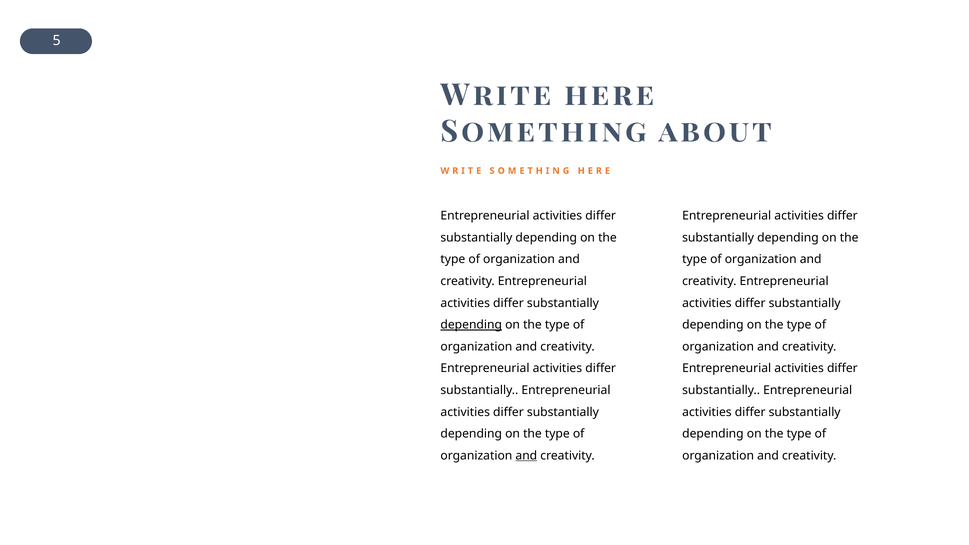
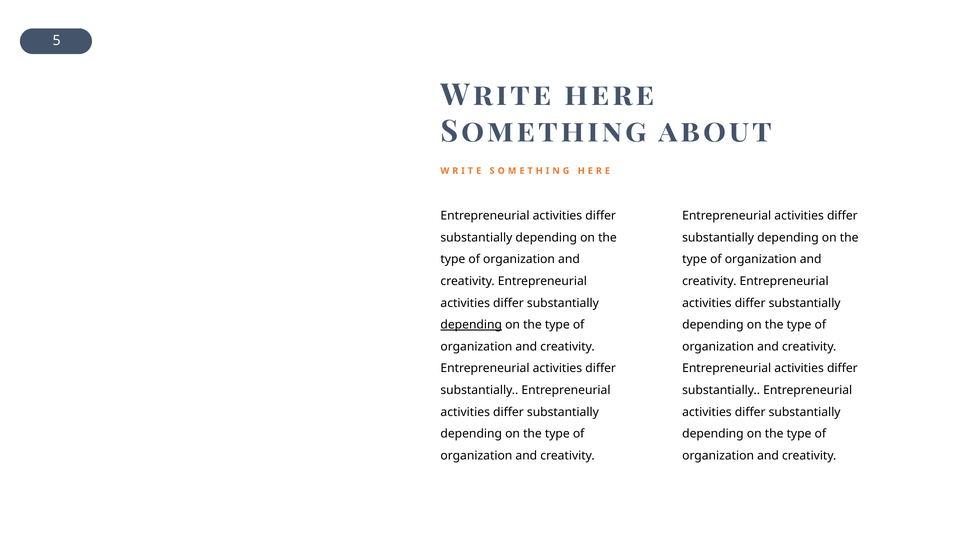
and at (526, 456) underline: present -> none
